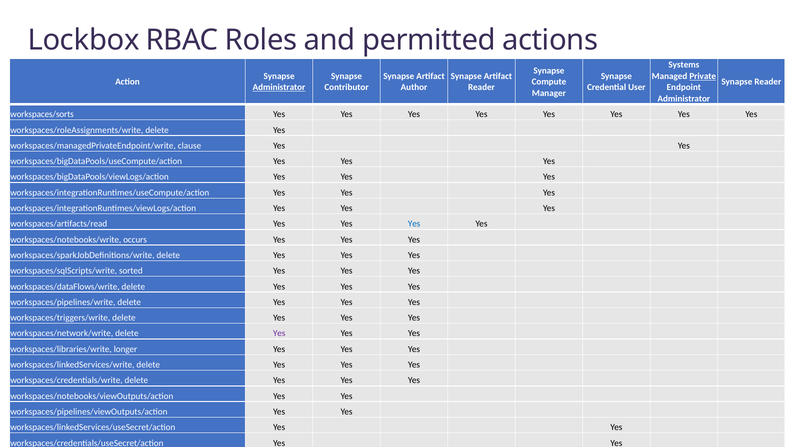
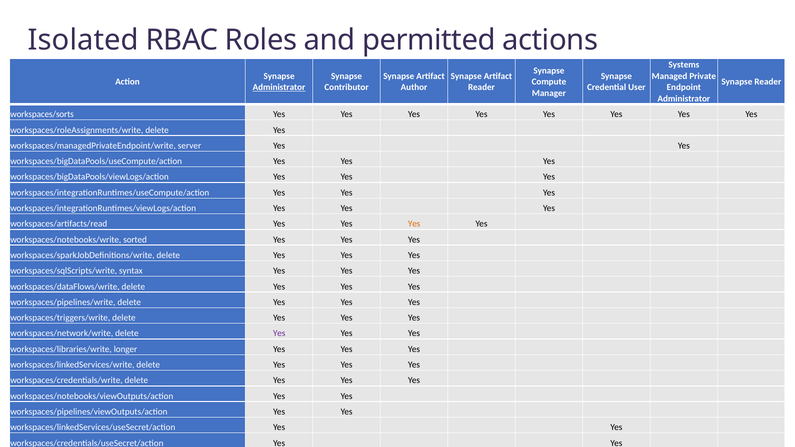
Lockbox: Lockbox -> Isolated
Private underline: present -> none
clause: clause -> server
Yes at (414, 224) colour: blue -> orange
occurs: occurs -> sorted
sorted: sorted -> syntax
